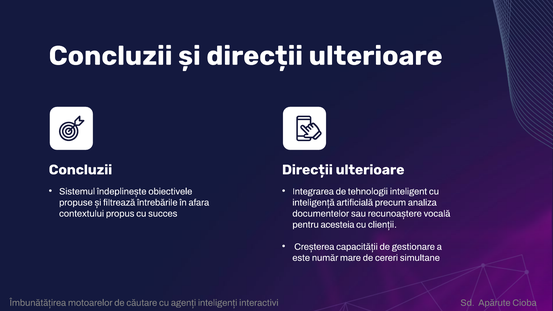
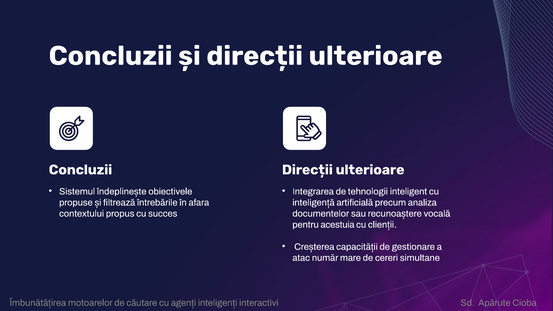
acesteia: acesteia -> acestuia
este: este -> atac
